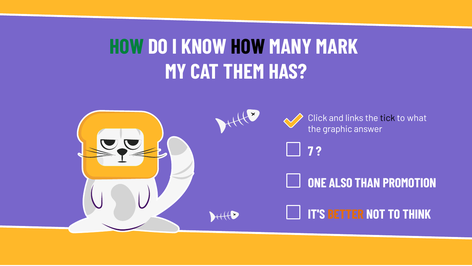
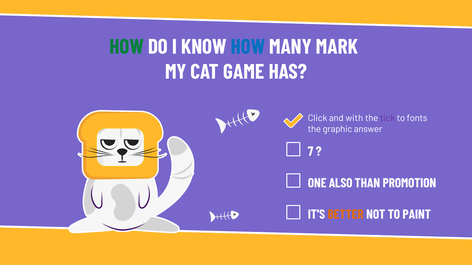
HOW at (248, 47) colour: black -> blue
THEM: THEM -> GAME
links: links -> with
tick colour: black -> purple
what: what -> fonts
THINK: THINK -> PAINT
